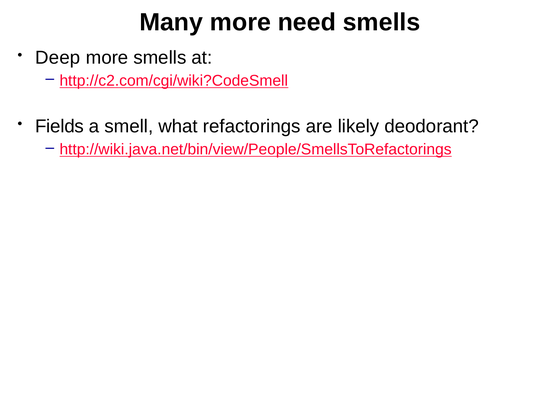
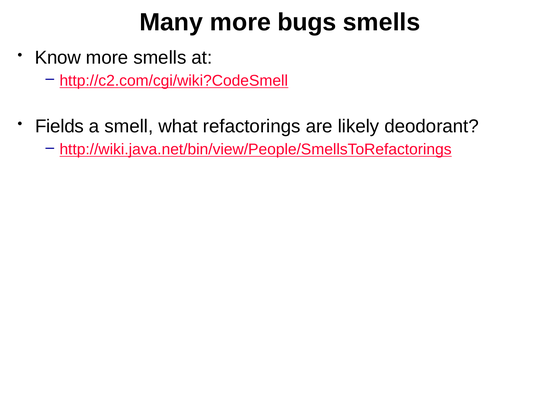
need: need -> bugs
Deep: Deep -> Know
